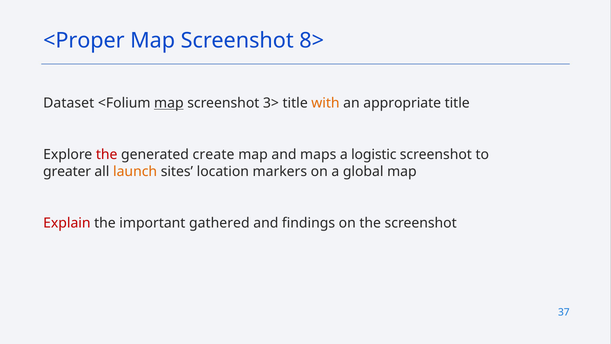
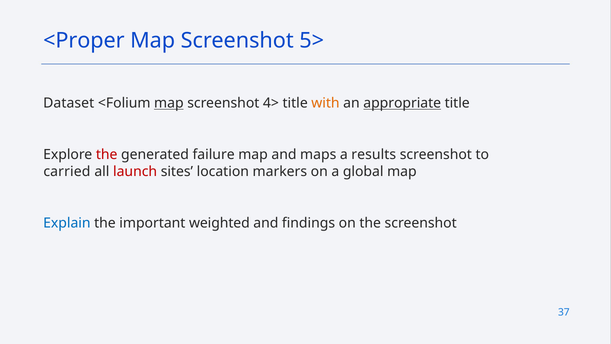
8>: 8> -> 5>
3>: 3> -> 4>
appropriate underline: none -> present
create: create -> failure
logistic: logistic -> results
greater: greater -> carried
launch colour: orange -> red
Explain colour: red -> blue
gathered: gathered -> weighted
